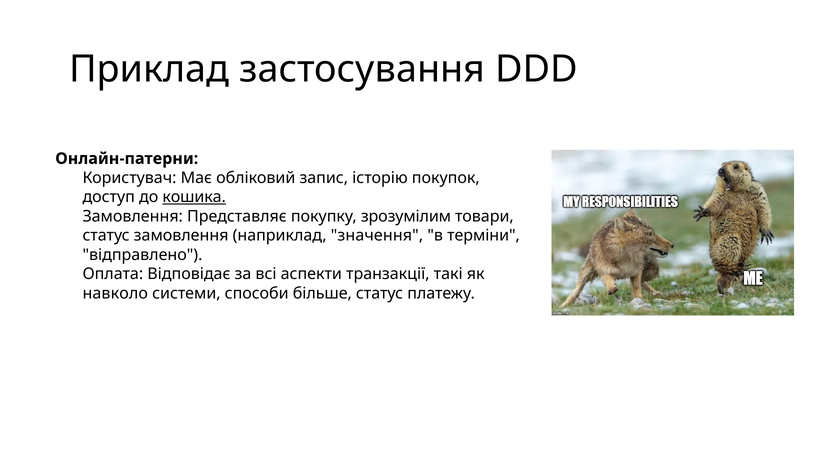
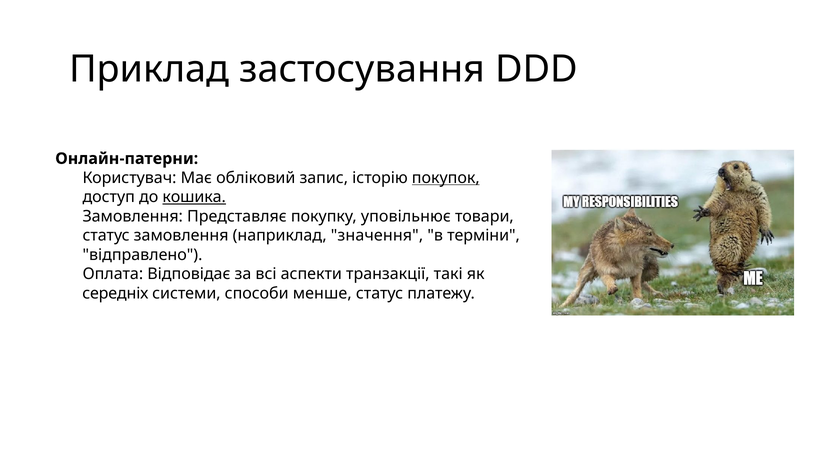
покупок underline: none -> present
зрозумілим: зрозумілим -> уповільнює
навколо: навколо -> середніх
більше: більше -> менше
